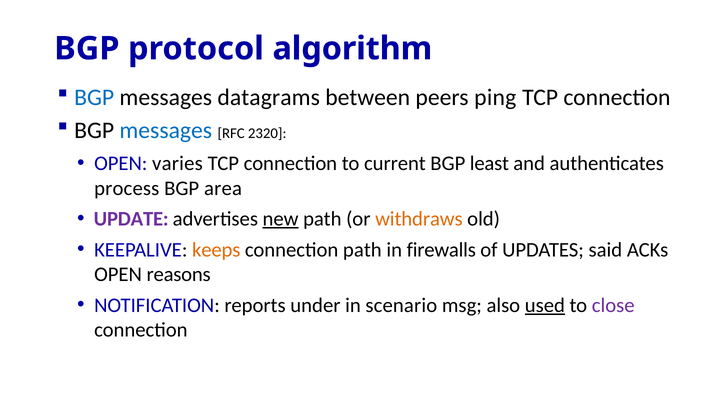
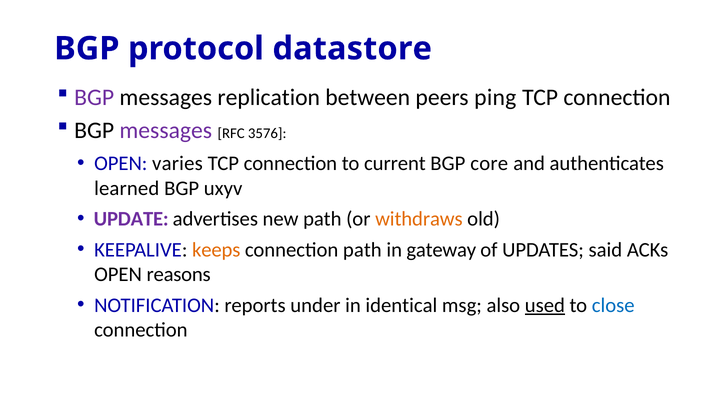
algorithm: algorithm -> datastore
BGP at (94, 97) colour: blue -> purple
datagrams: datagrams -> replication
messages at (166, 130) colour: blue -> purple
2320: 2320 -> 3576
least: least -> core
process: process -> learned
area: area -> uxyv
new underline: present -> none
firewalls: firewalls -> gateway
scenario: scenario -> identical
close colour: purple -> blue
